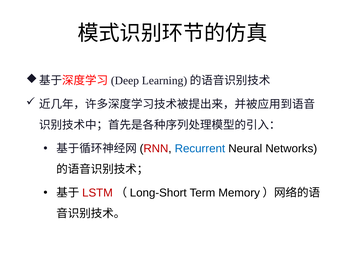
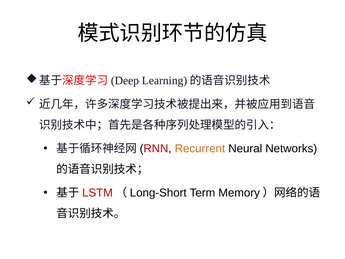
Recurrent colour: blue -> orange
